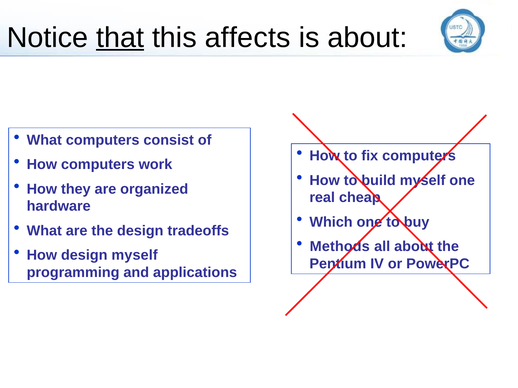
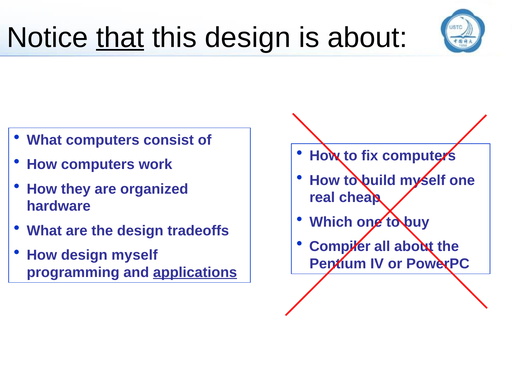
this affects: affects -> design
Methods: Methods -> Compiler
applications underline: none -> present
